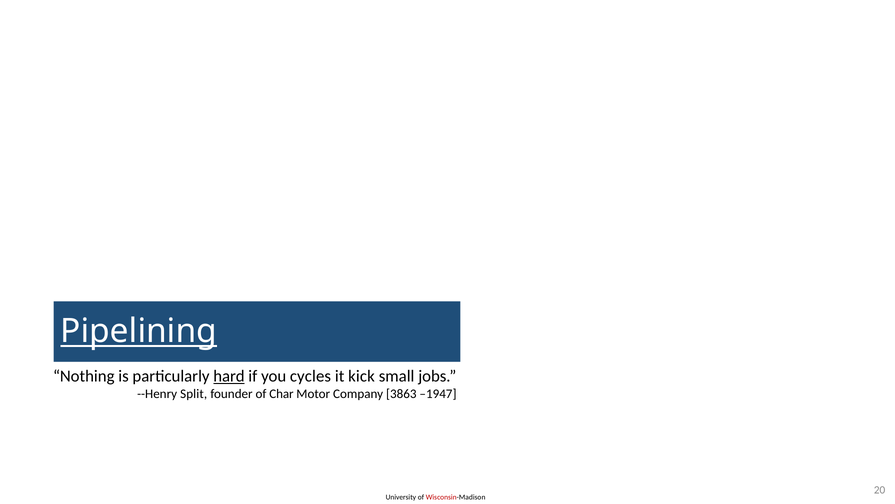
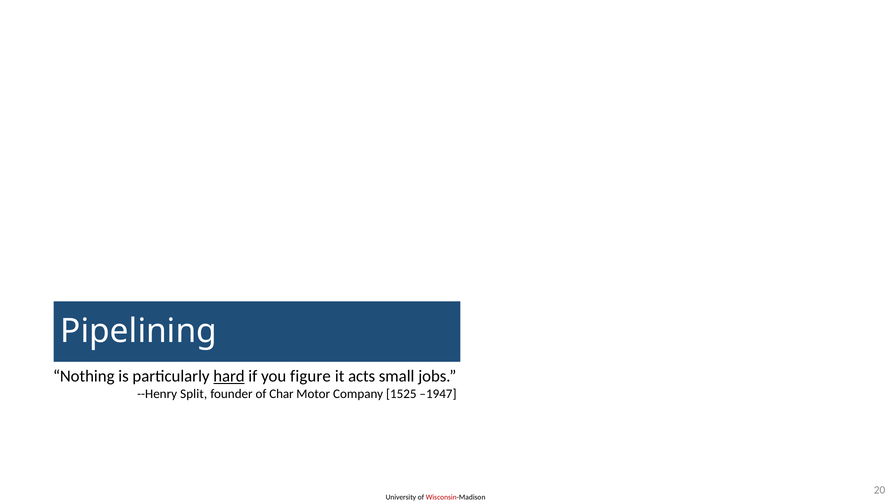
Pipelining underline: present -> none
cycles: cycles -> figure
kick: kick -> acts
3863: 3863 -> 1525
